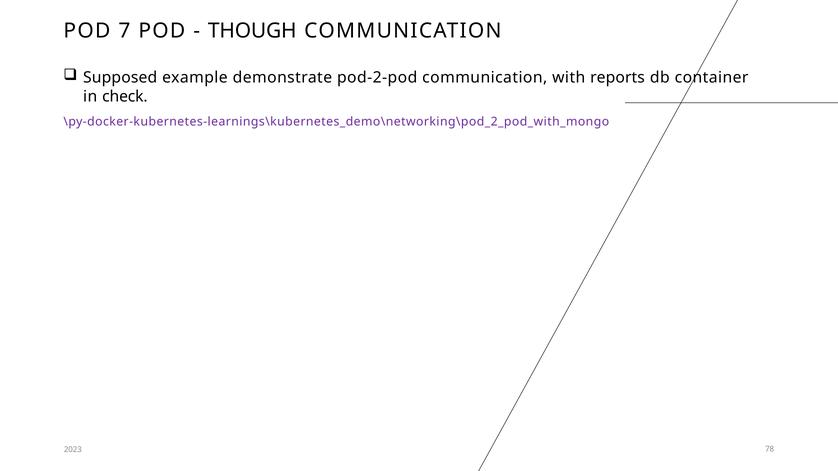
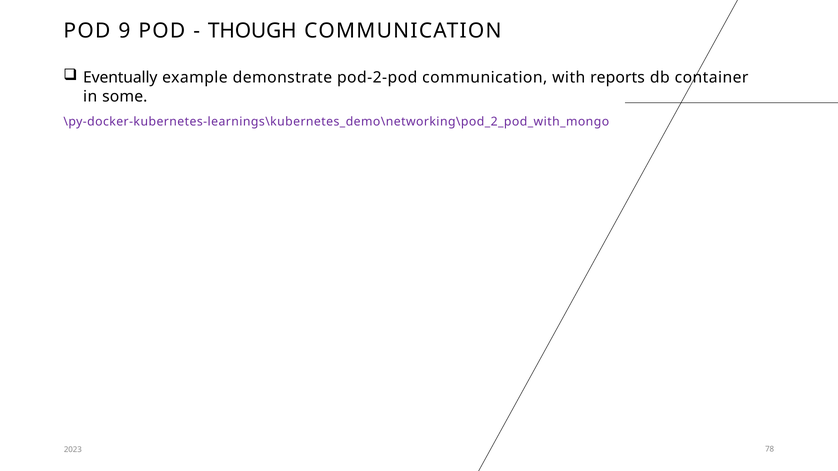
7: 7 -> 9
Supposed: Supposed -> Eventually
check: check -> some
